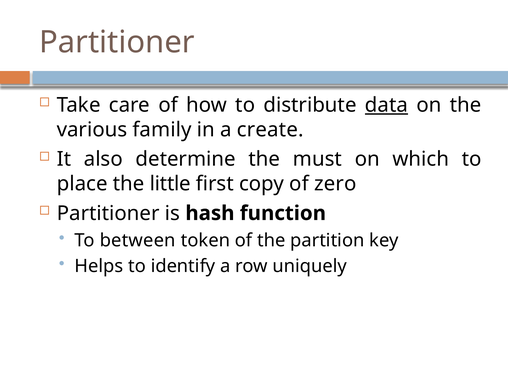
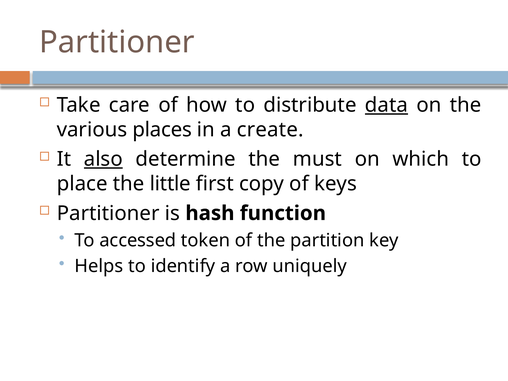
family: family -> places
also underline: none -> present
zero: zero -> keys
between: between -> accessed
